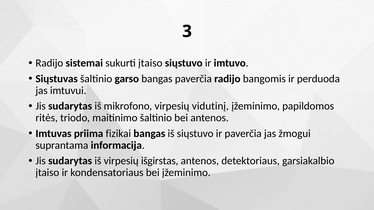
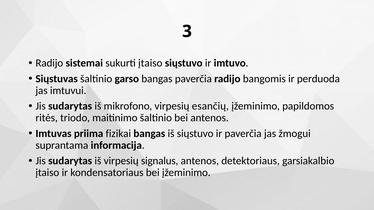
vidutinį: vidutinį -> esančių
išgirstas: išgirstas -> signalus
